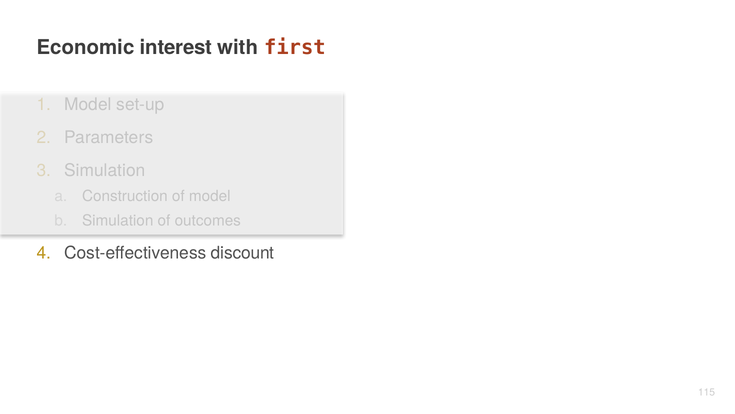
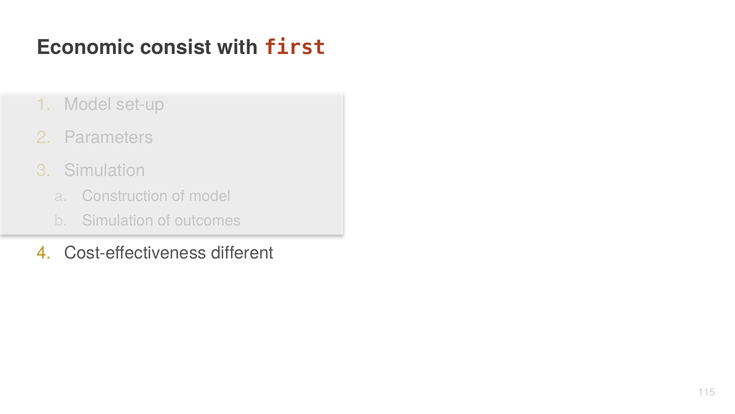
interest: interest -> consist
discount: discount -> different
